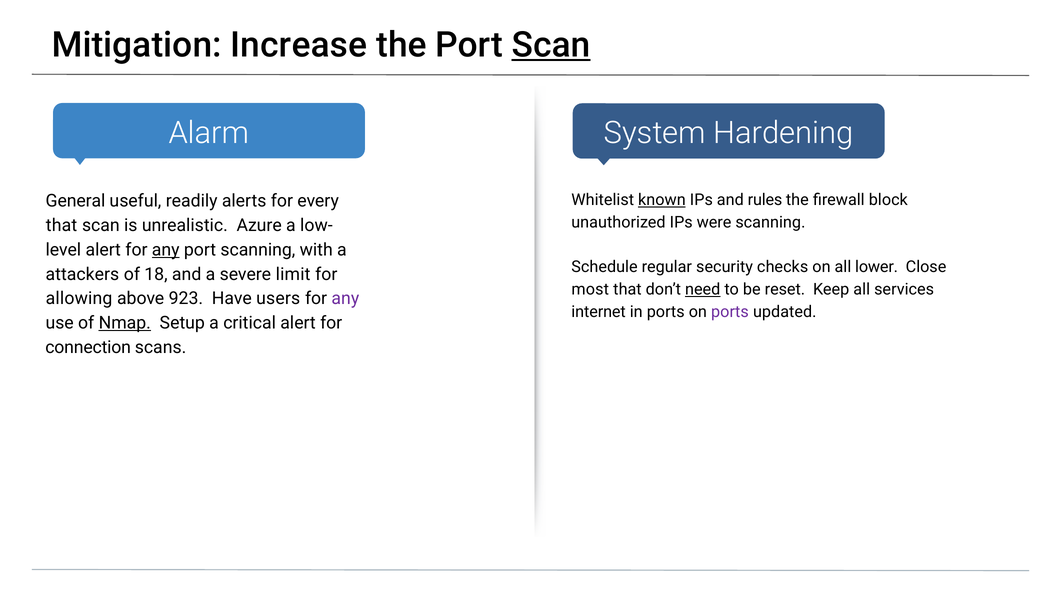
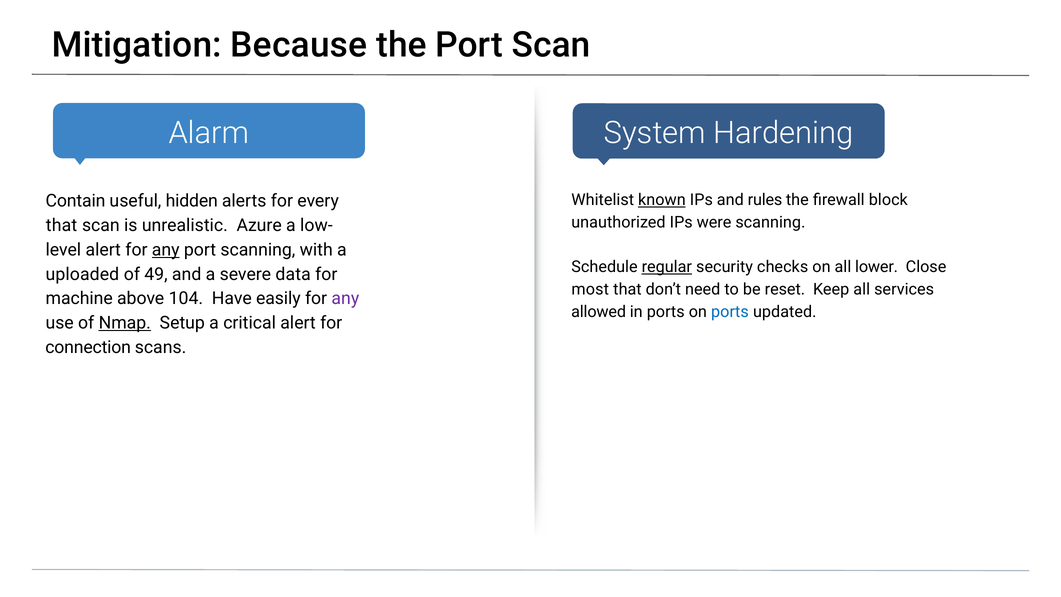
Increase: Increase -> Because
Scan at (551, 45) underline: present -> none
General: General -> Contain
readily: readily -> hidden
regular underline: none -> present
attackers: attackers -> uploaded
18: 18 -> 49
limit: limit -> data
need underline: present -> none
allowing: allowing -> machine
923: 923 -> 104
users: users -> easily
internet: internet -> allowed
ports at (730, 312) colour: purple -> blue
